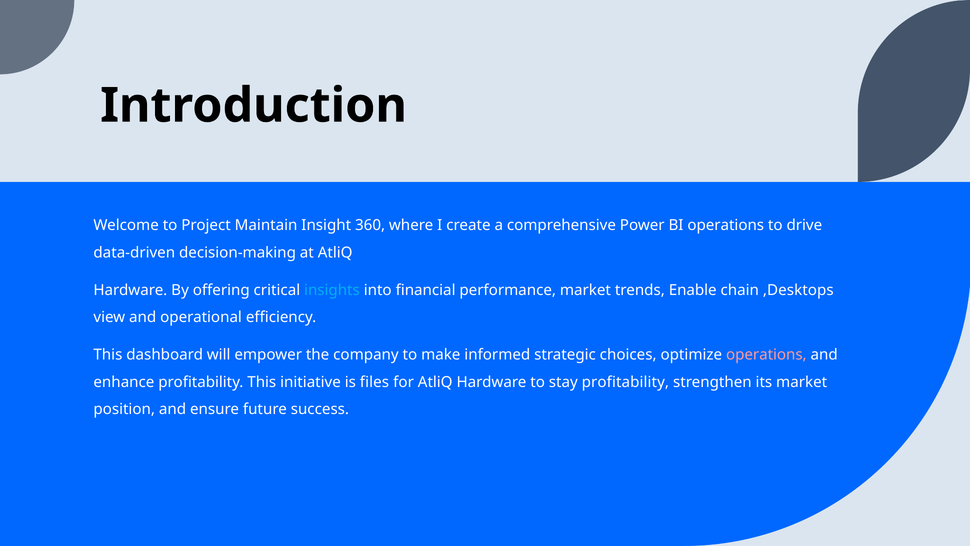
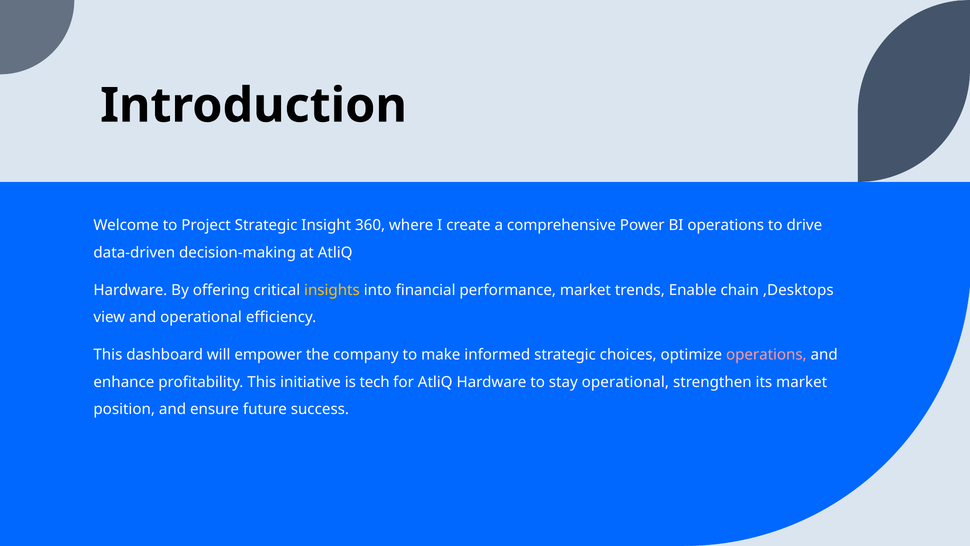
Project Maintain: Maintain -> Strategic
insights colour: light blue -> yellow
files: files -> tech
stay profitability: profitability -> operational
